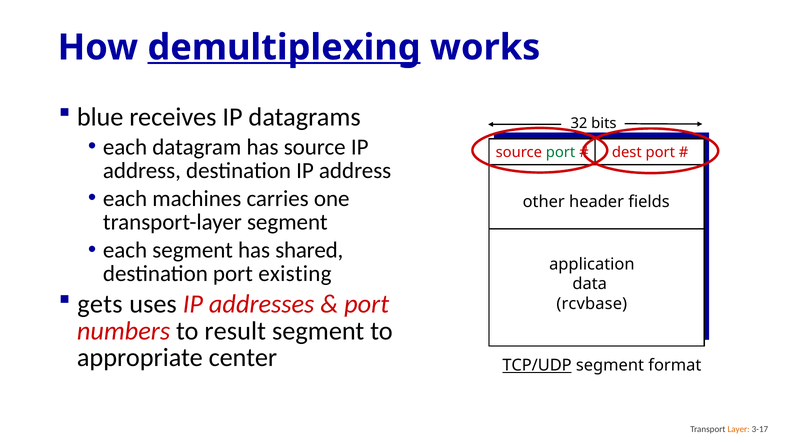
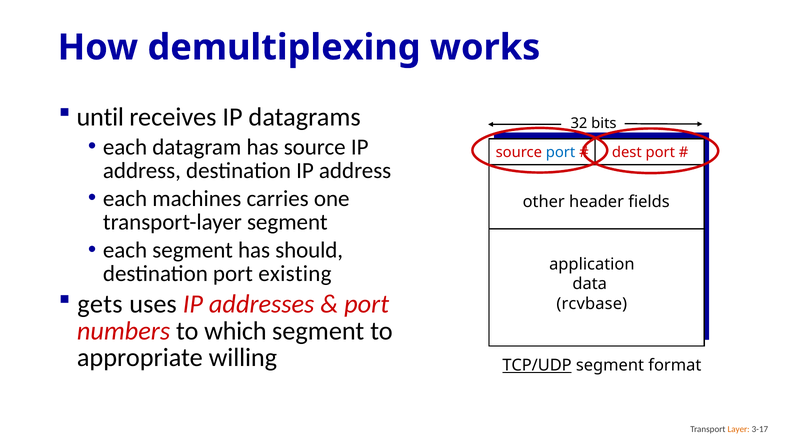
demultiplexing underline: present -> none
blue: blue -> until
port at (561, 152) colour: green -> blue
shared: shared -> should
result: result -> which
center: center -> willing
